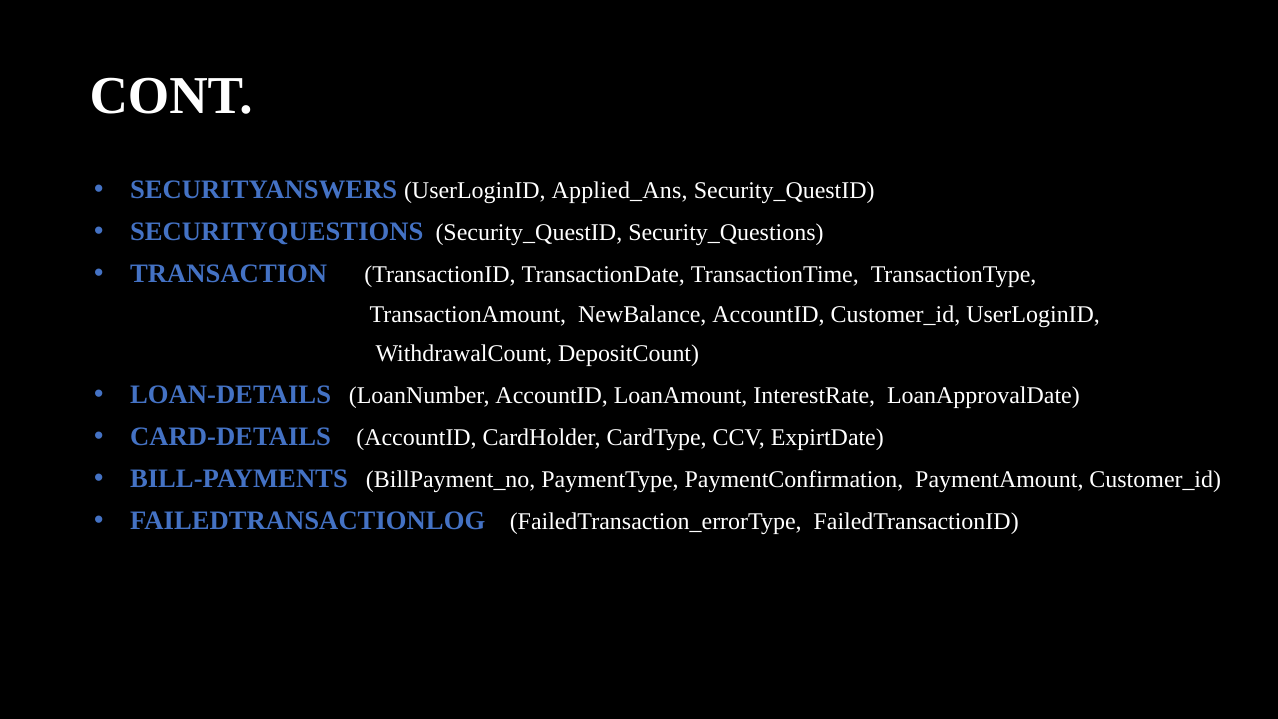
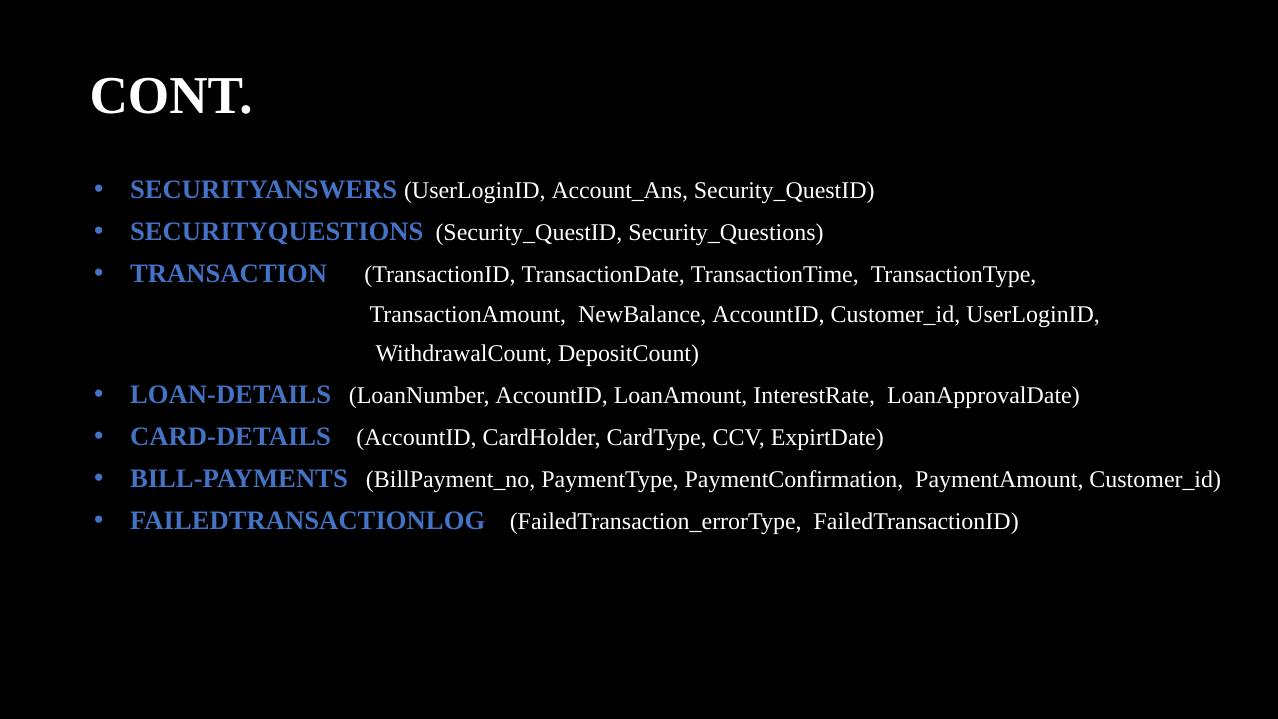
Applied_Ans: Applied_Ans -> Account_Ans
